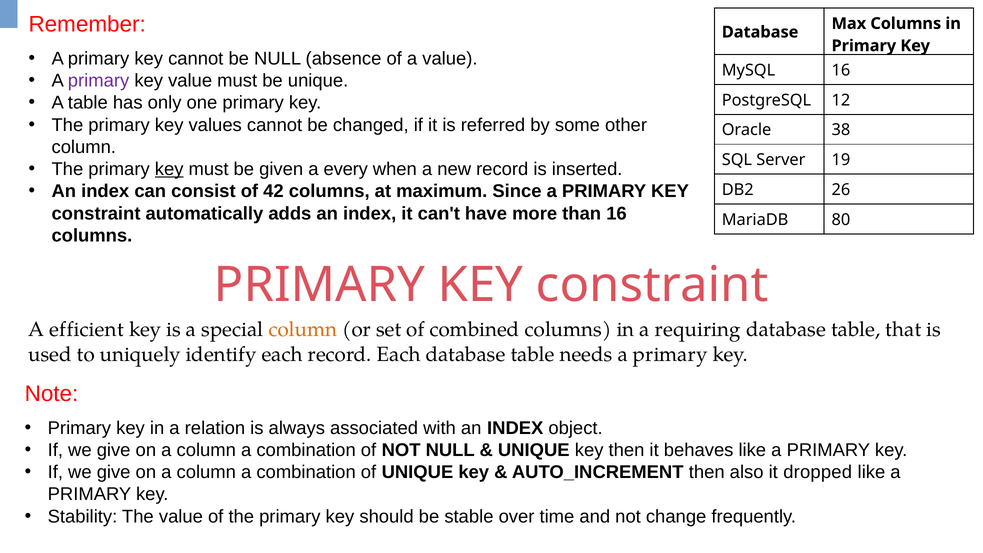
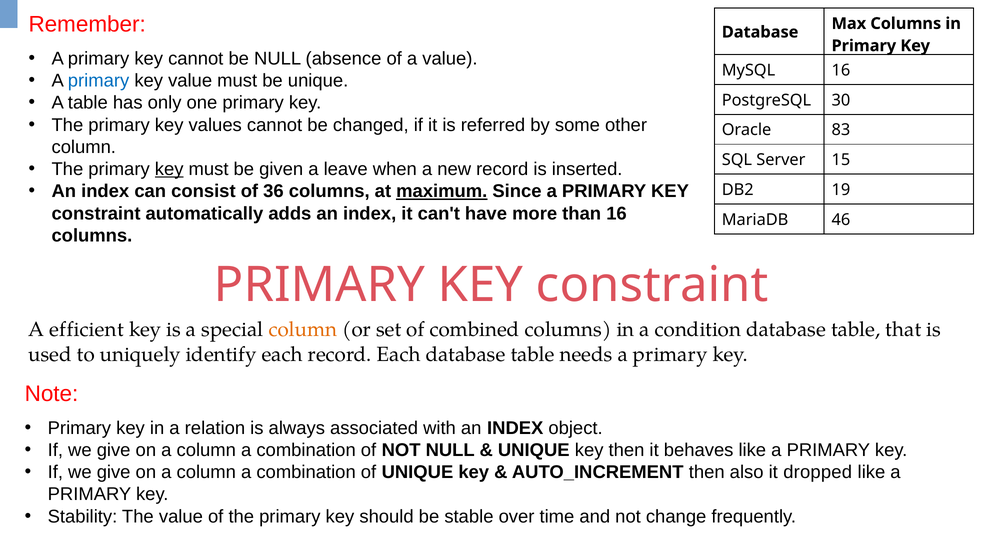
primary at (99, 81) colour: purple -> blue
12: 12 -> 30
38: 38 -> 83
19: 19 -> 15
every: every -> leave
42: 42 -> 36
maximum underline: none -> present
26: 26 -> 19
80: 80 -> 46
requiring: requiring -> condition
